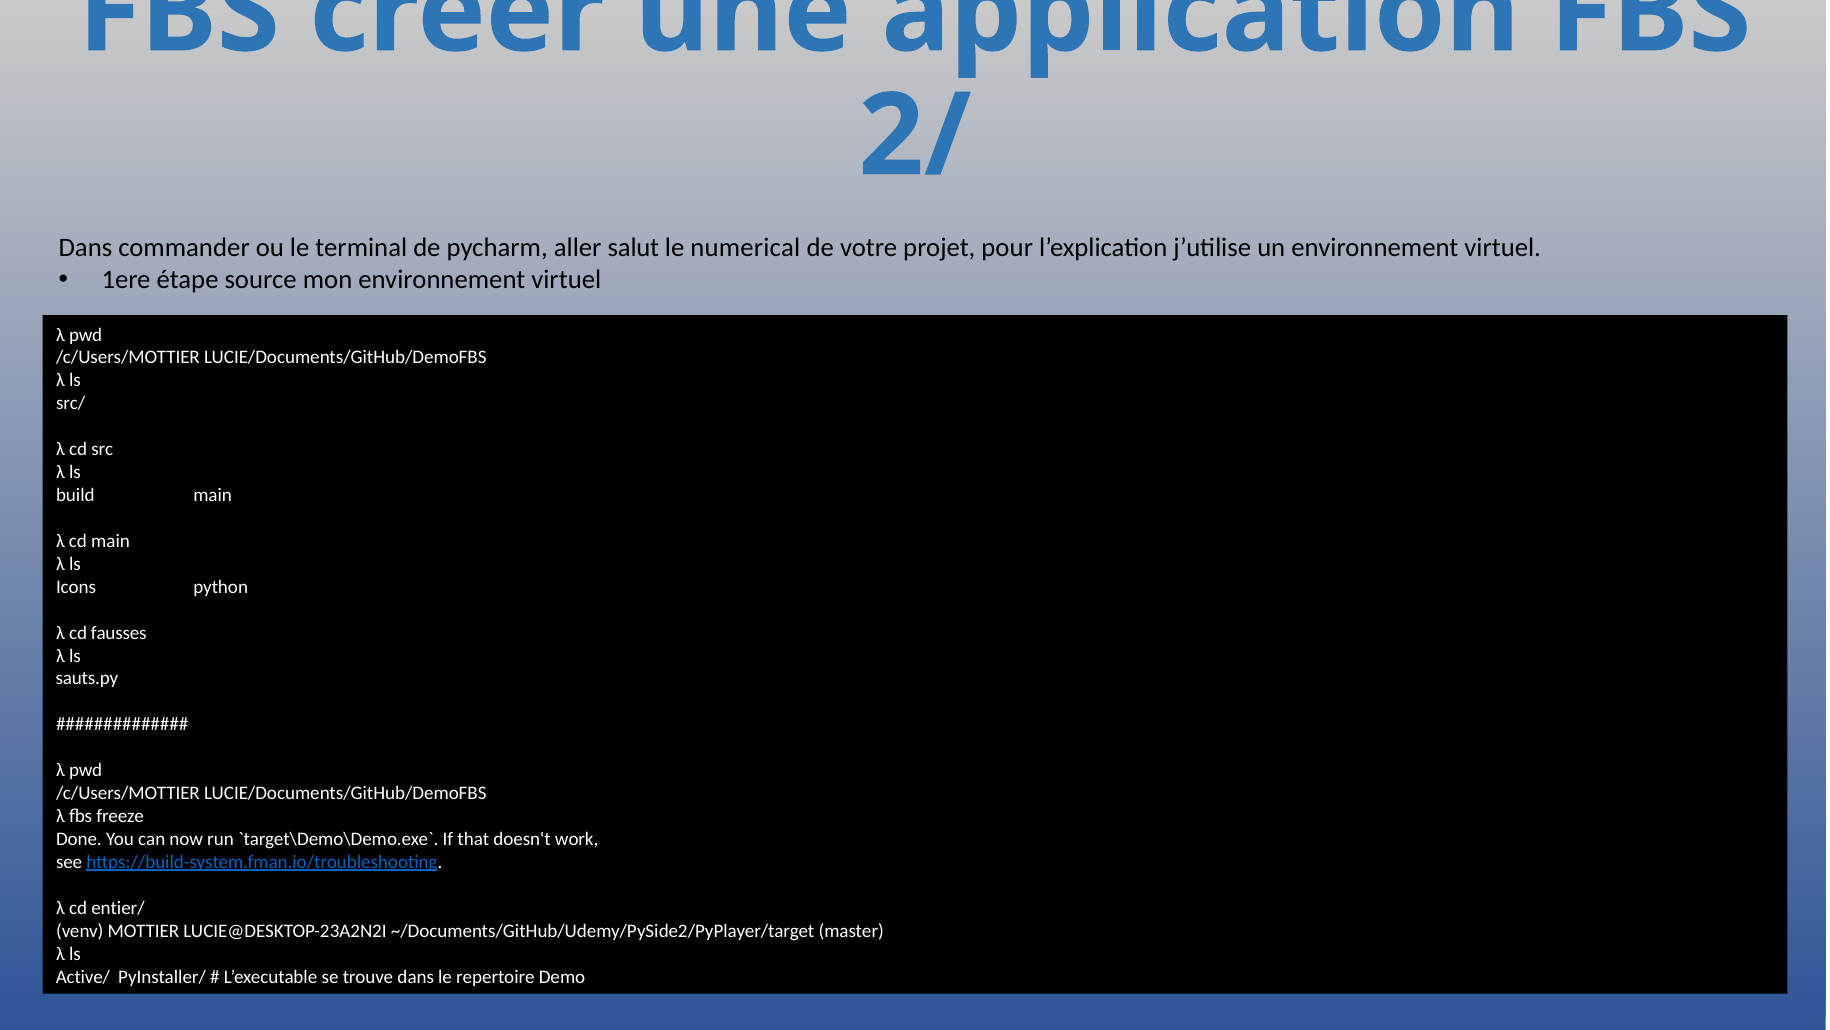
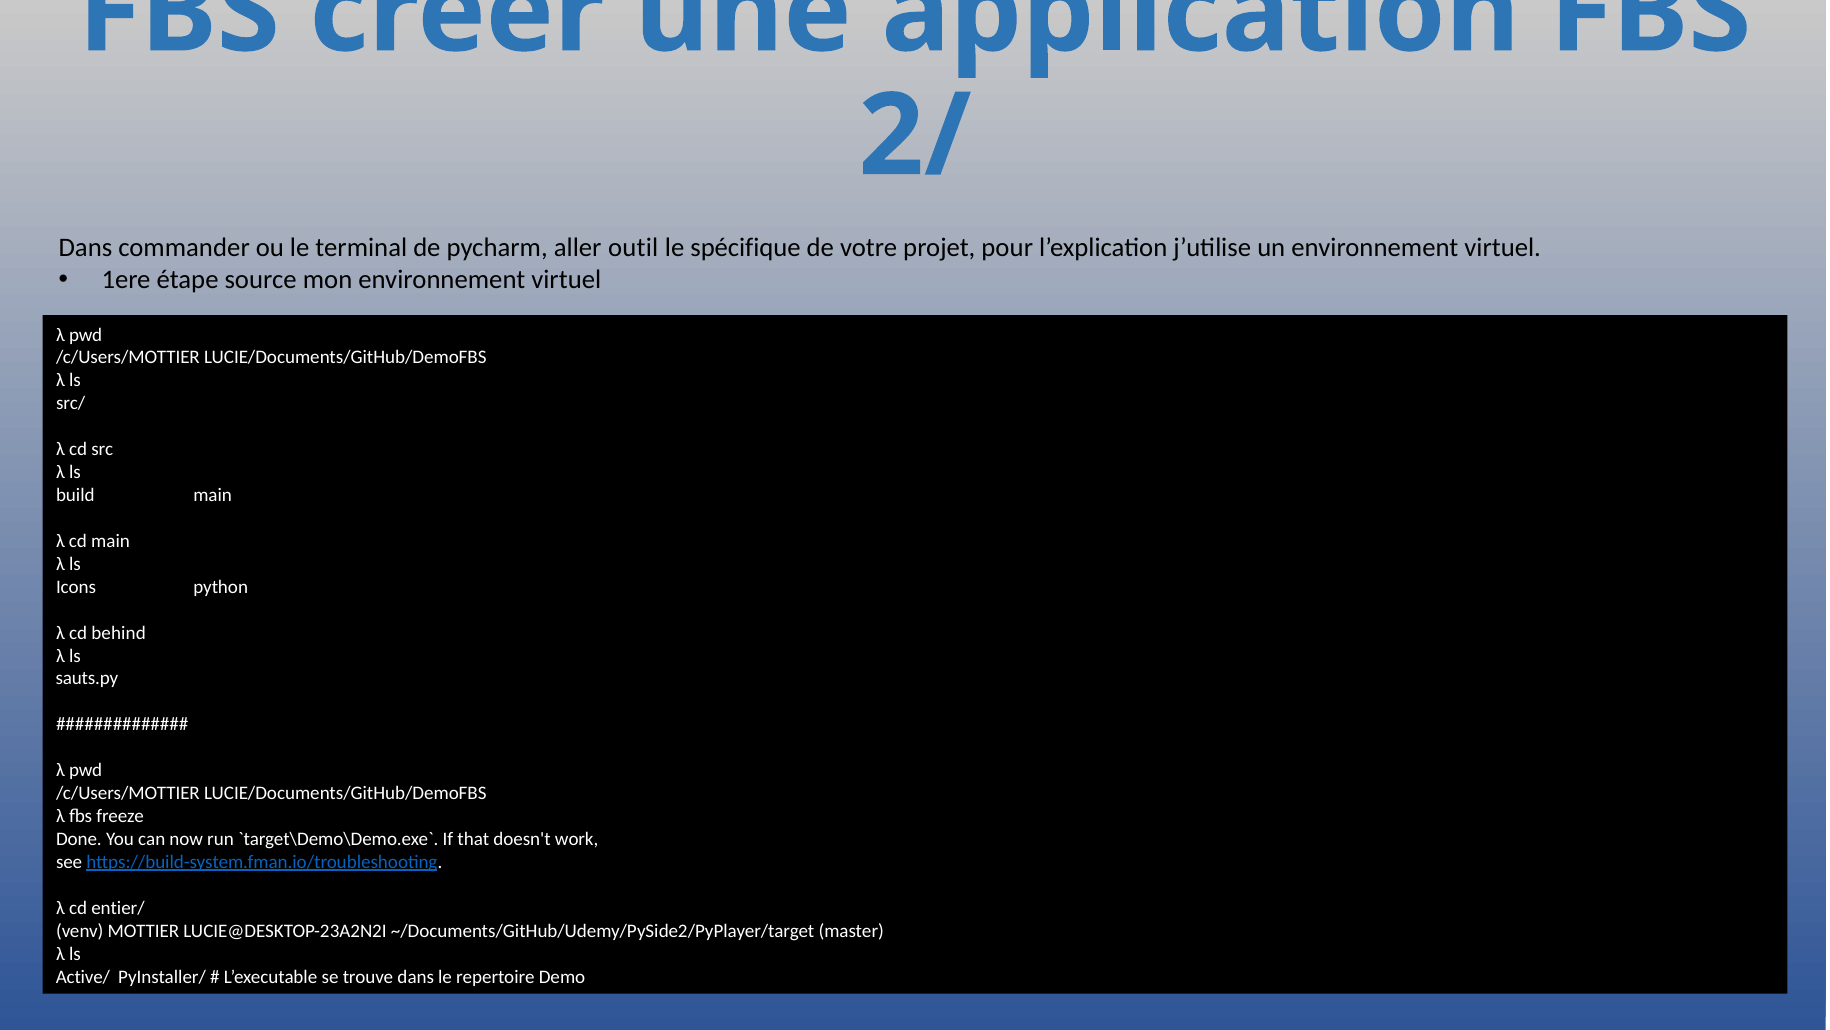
salut: salut -> outil
numerical: numerical -> spécifique
fausses: fausses -> behind
